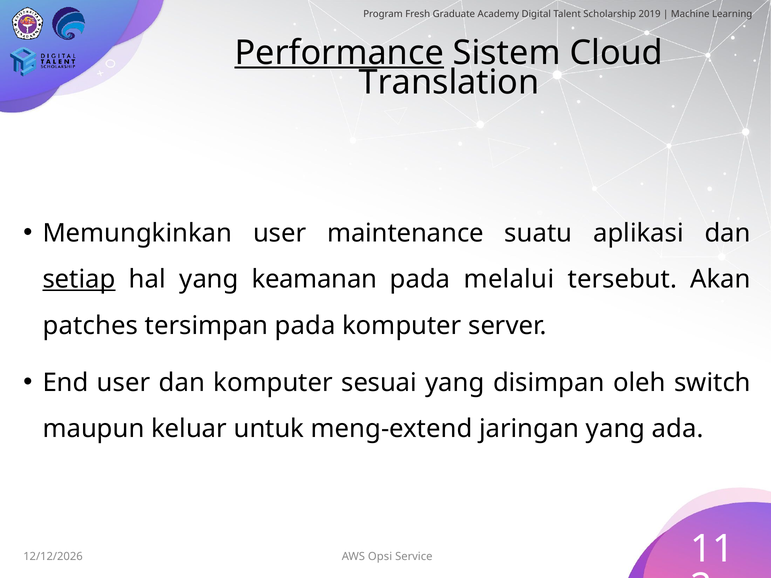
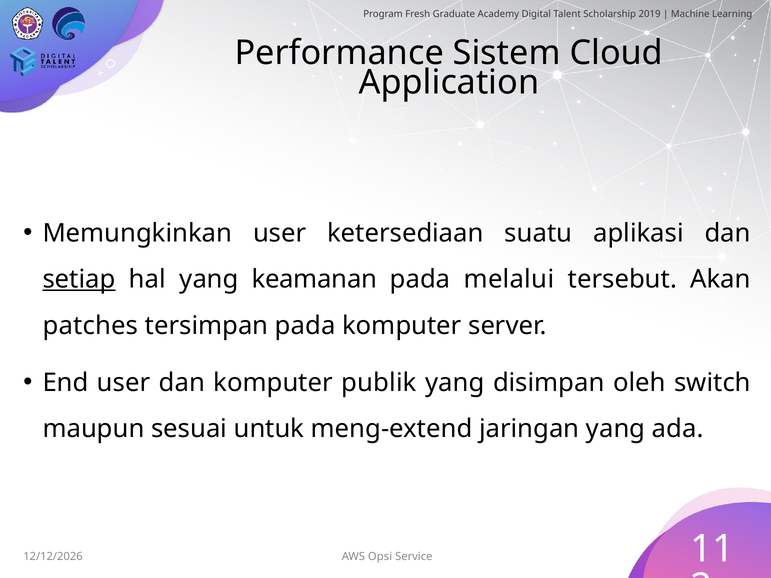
Performance underline: present -> none
Translation: Translation -> Application
maintenance: maintenance -> ketersediaan
sesuai: sesuai -> publik
keluar: keluar -> sesuai
